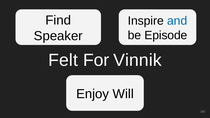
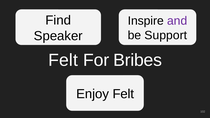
and colour: blue -> purple
Episode: Episode -> Support
Vinnik: Vinnik -> Bribes
Enjoy Will: Will -> Felt
